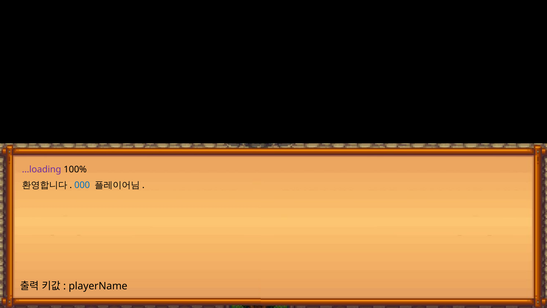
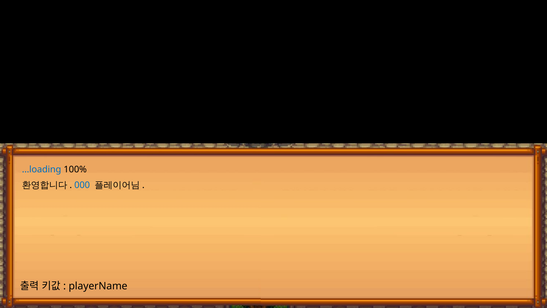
...loading colour: purple -> blue
